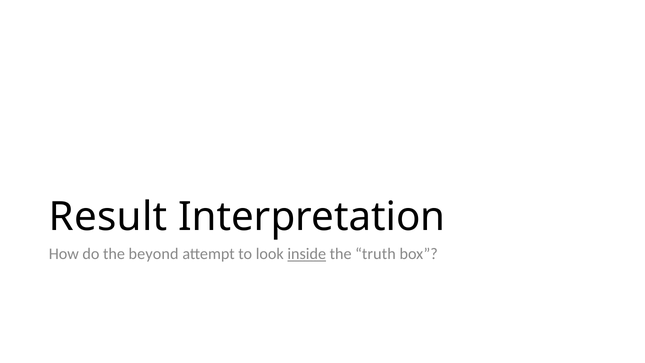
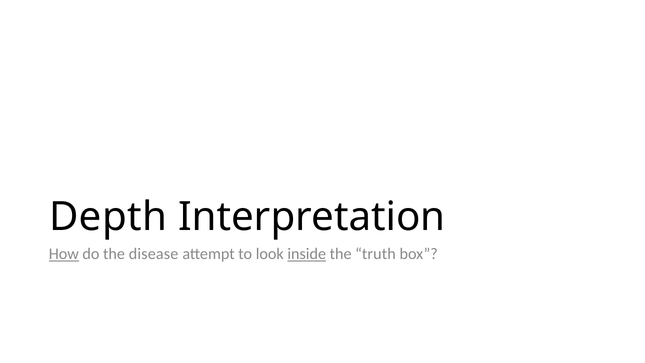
Result: Result -> Depth
How underline: none -> present
beyond: beyond -> disease
